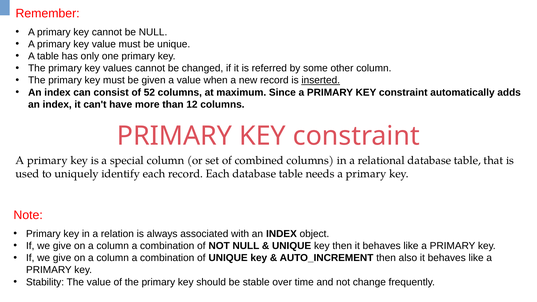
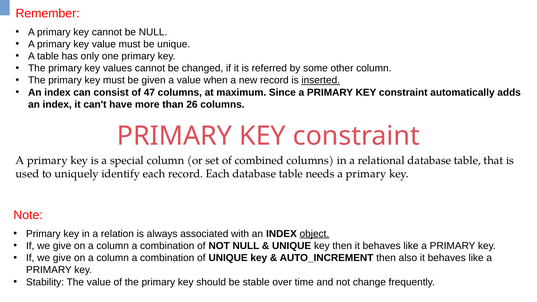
52: 52 -> 47
12: 12 -> 26
object underline: none -> present
